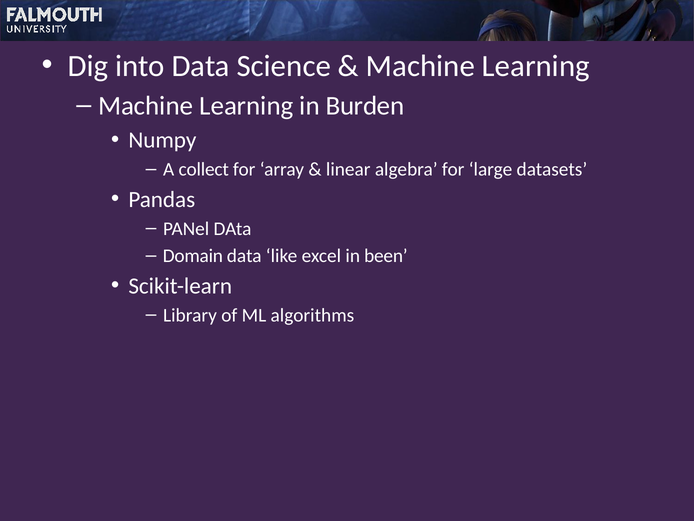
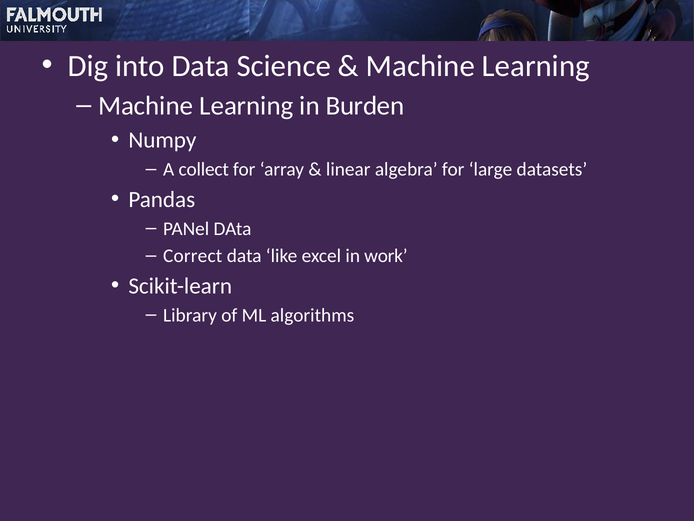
Domain: Domain -> Correct
been: been -> work
